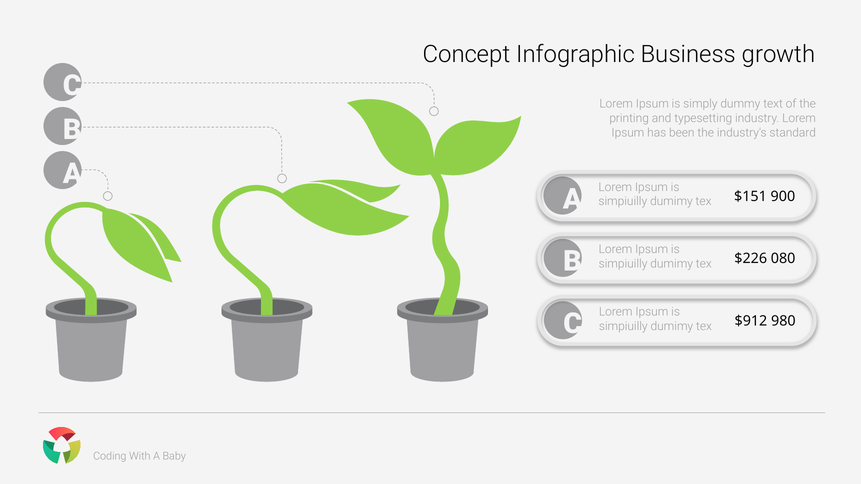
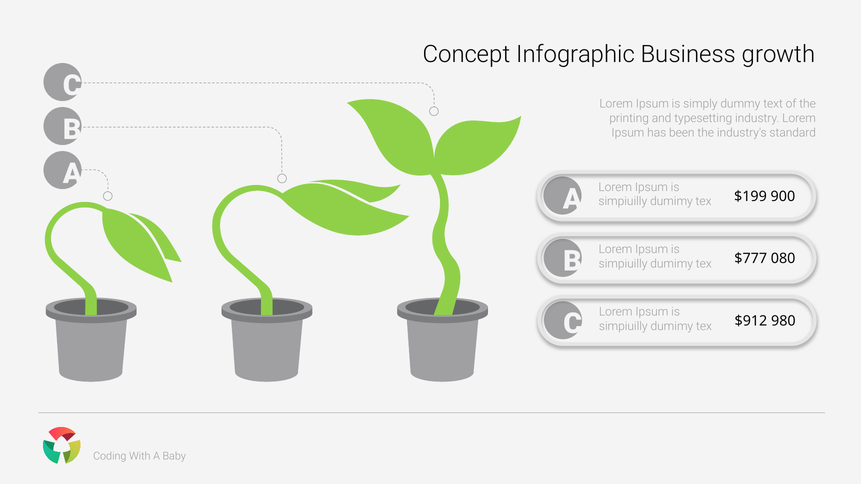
$151: $151 -> $199
$226: $226 -> $777
